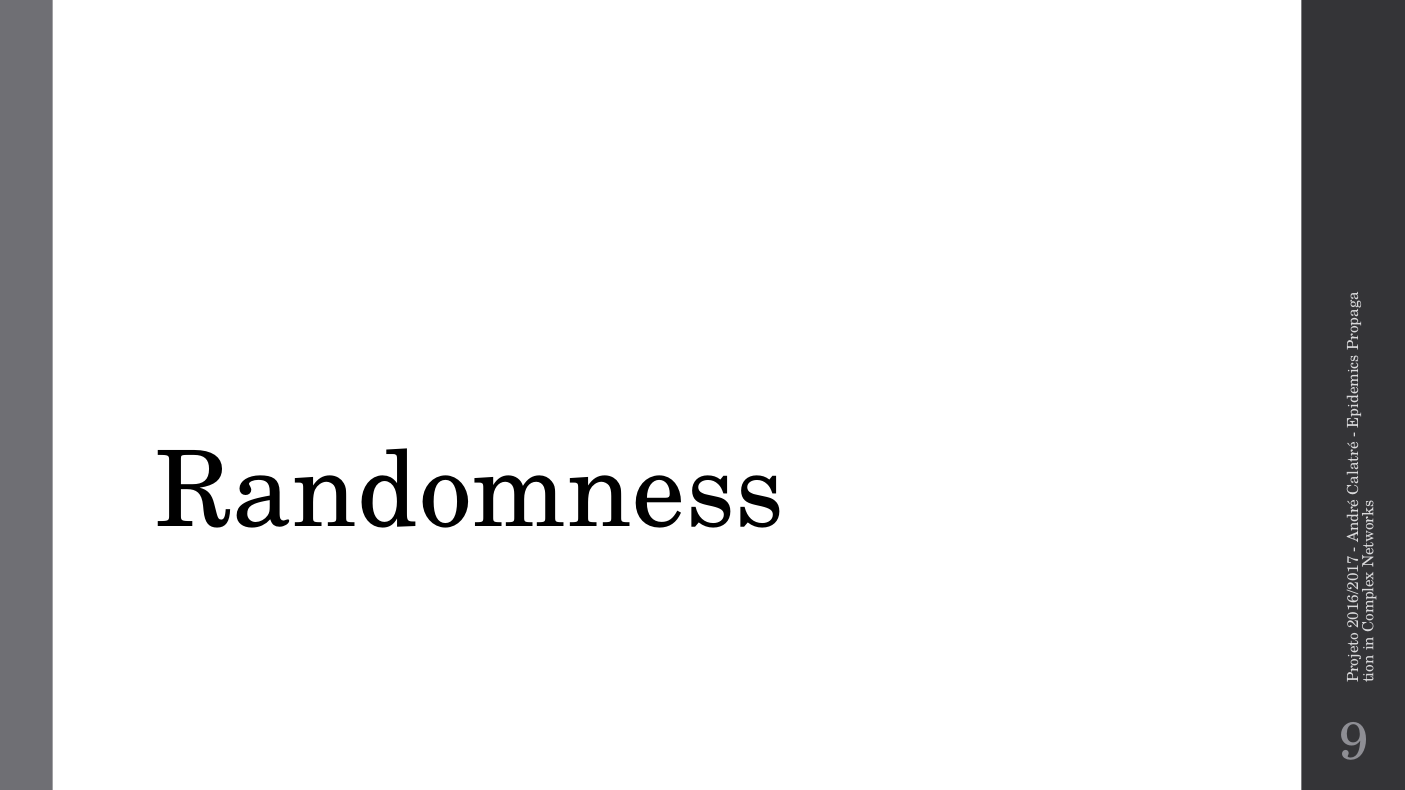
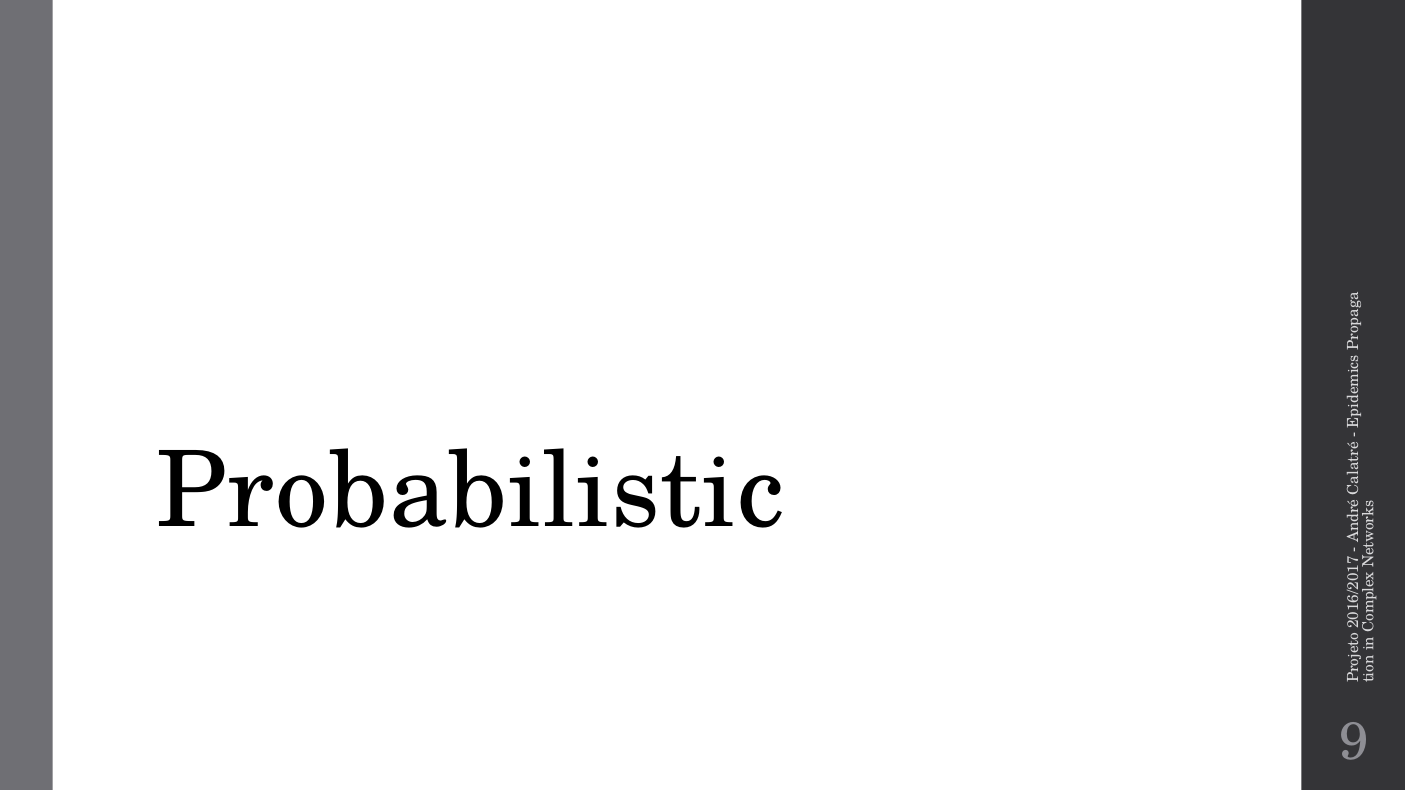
Randomness: Randomness -> Probabilistic
